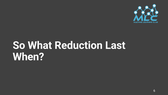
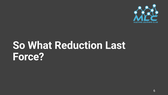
When: When -> Force
